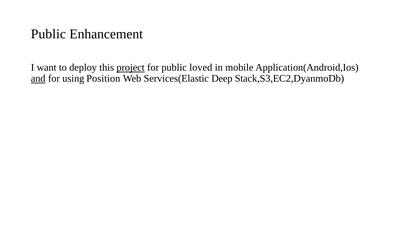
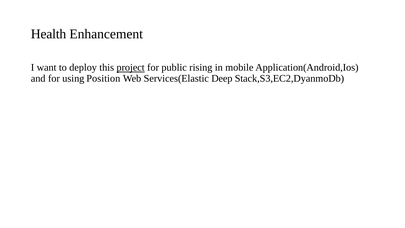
Public at (48, 34): Public -> Health
loved: loved -> rising
and underline: present -> none
